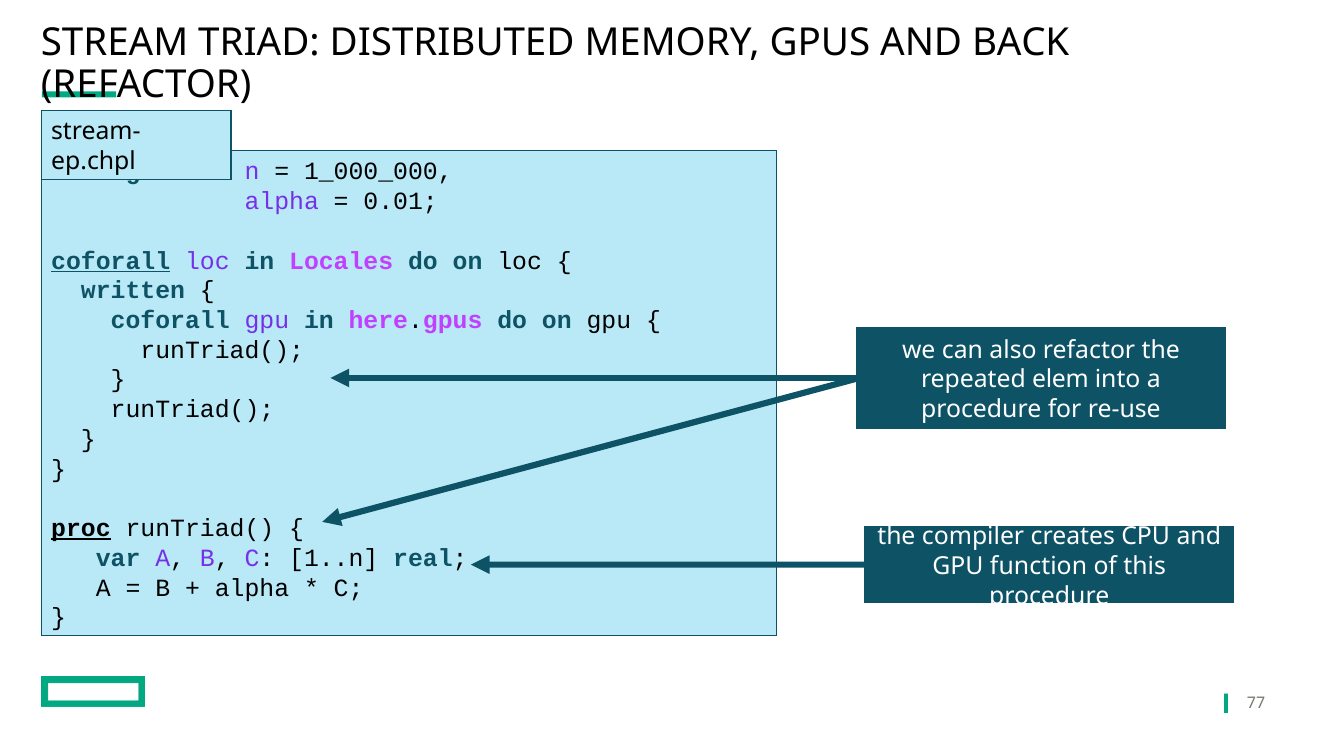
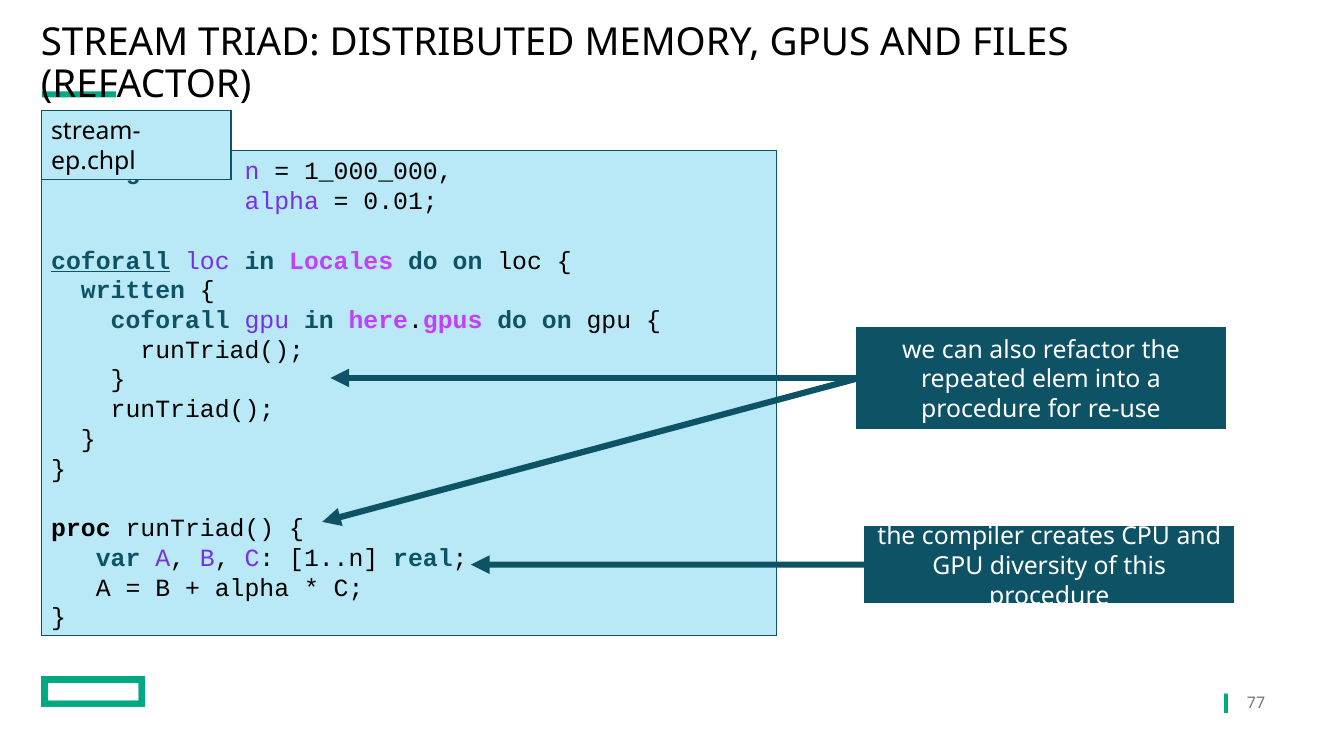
BACK: BACK -> FILES
proc underline: present -> none
function: function -> diversity
